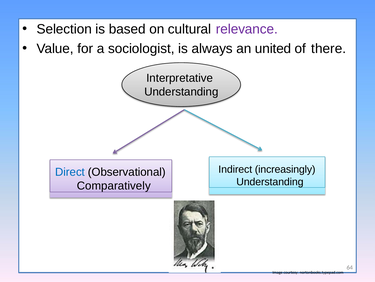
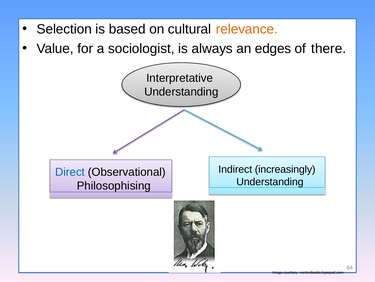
relevance colour: purple -> orange
united: united -> edges
Comparatively: Comparatively -> Philosophising
